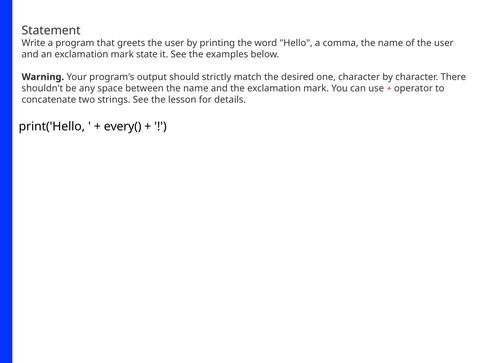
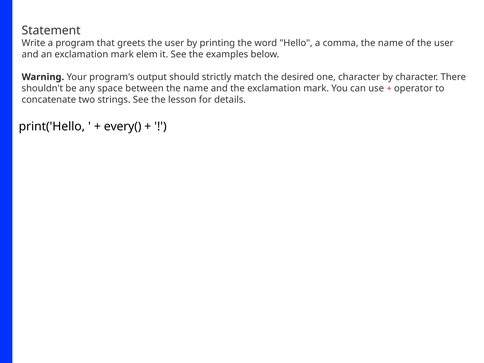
state: state -> elem
